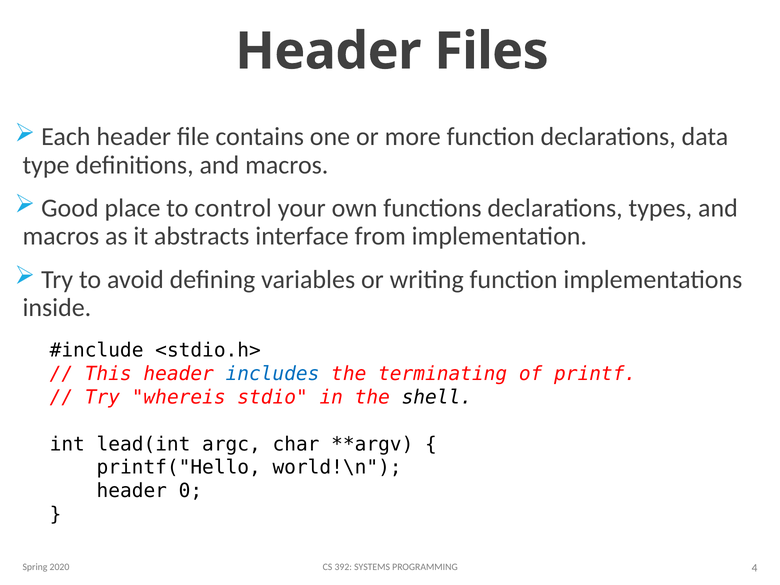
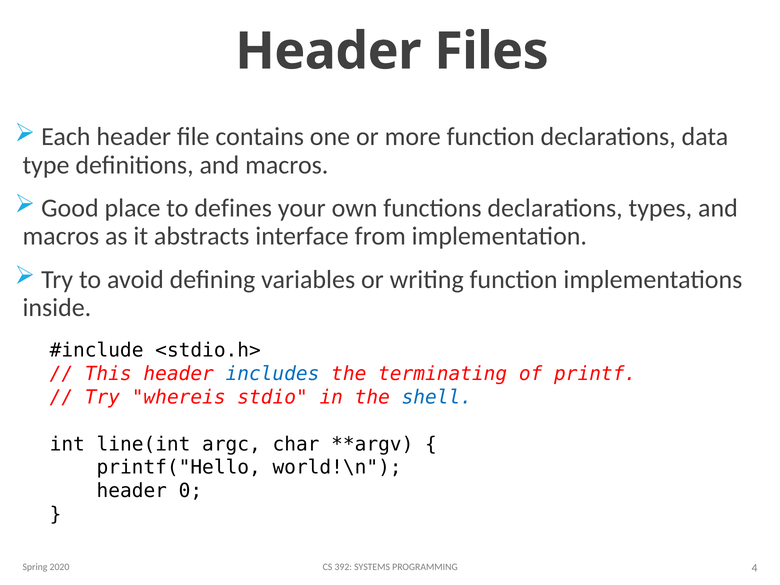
control: control -> defines
shell colour: black -> blue
lead(int: lead(int -> line(int
